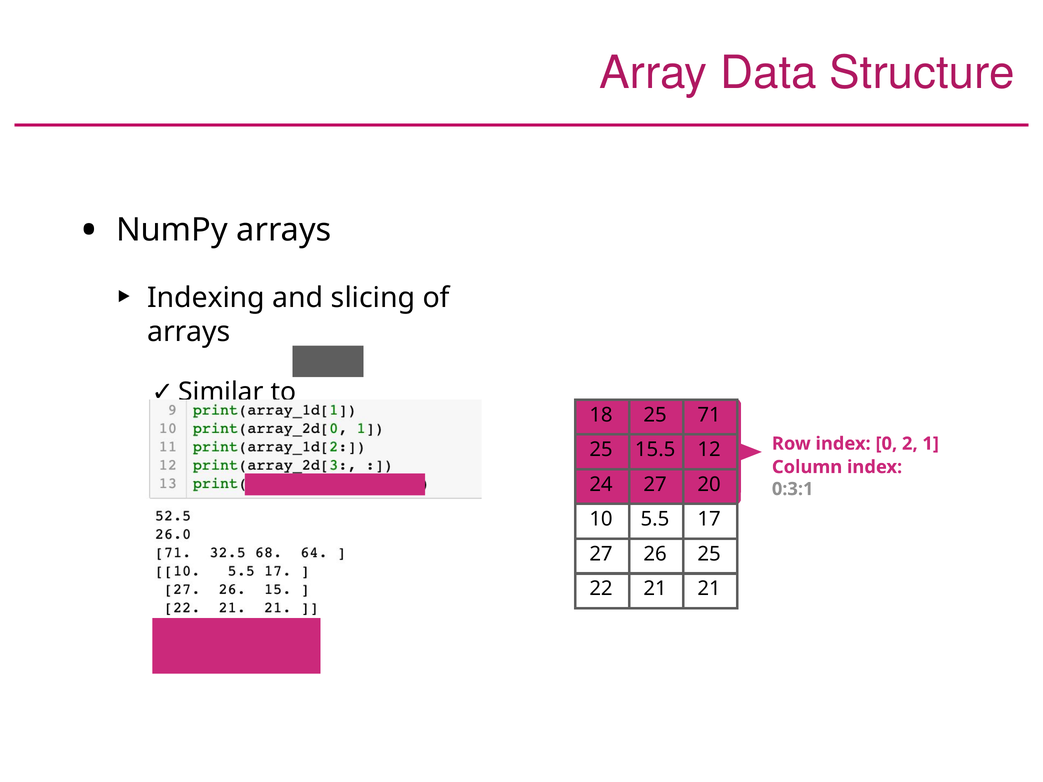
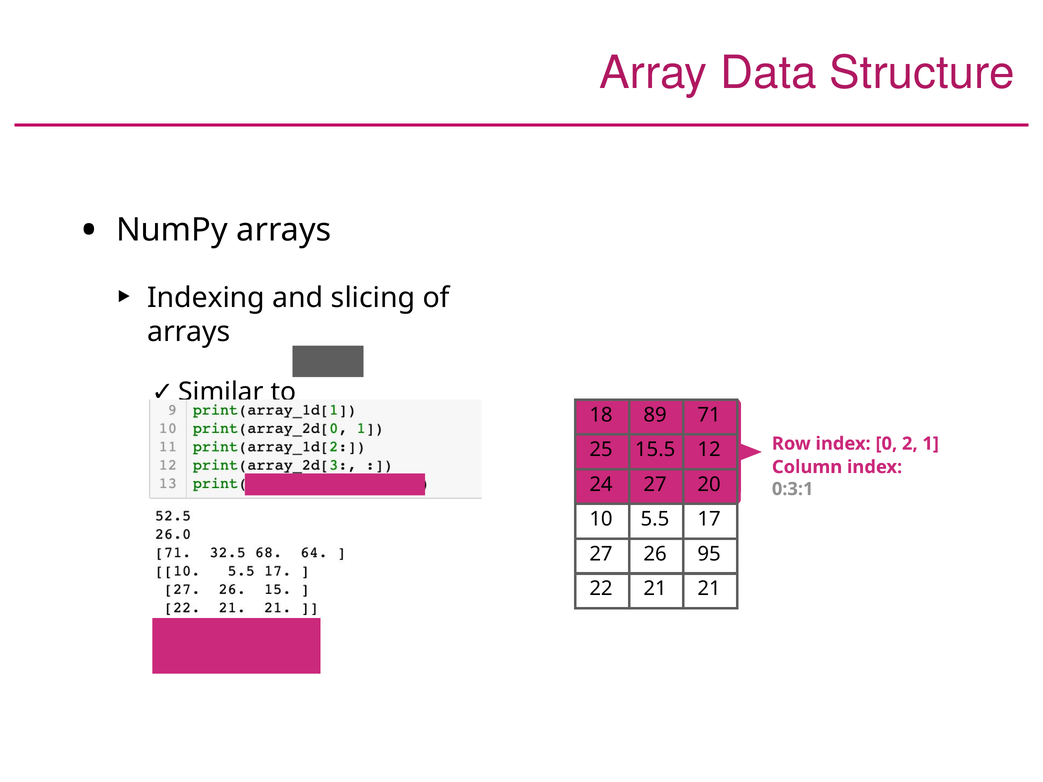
18 25: 25 -> 89
26 25: 25 -> 95
